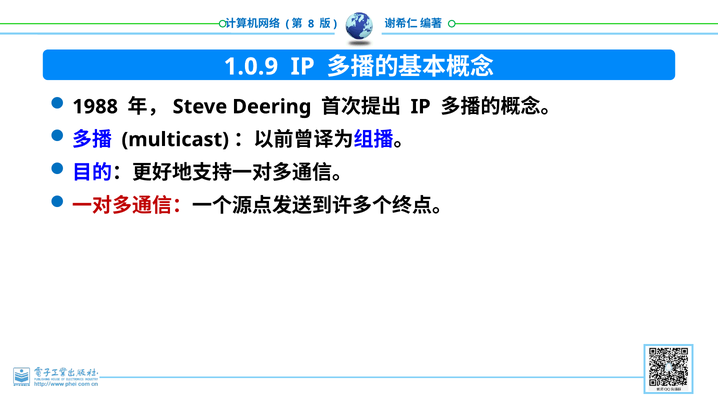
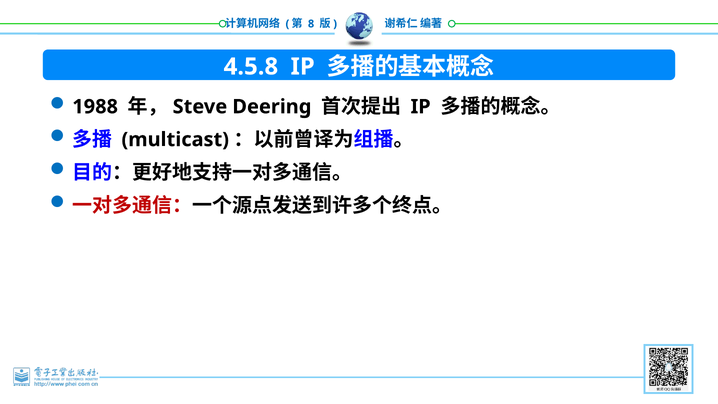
1.0.9: 1.0.9 -> 4.5.8
